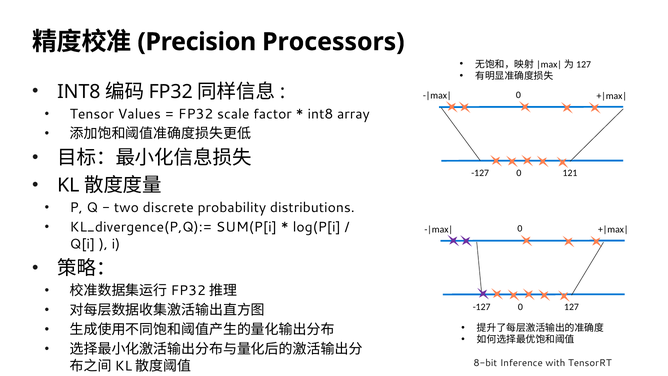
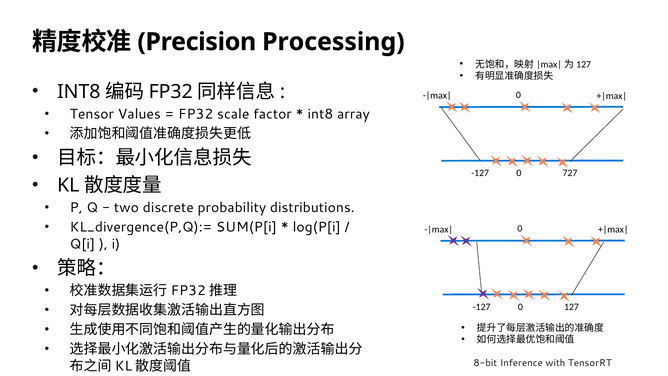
Processors: Processors -> Processing
121: 121 -> 727
